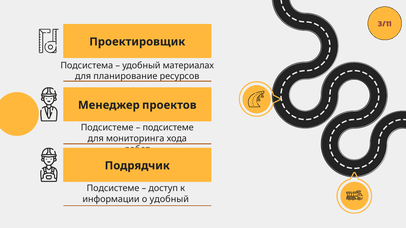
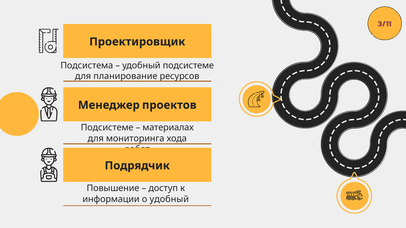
удобный материалах: материалах -> подсистеме
подсистеме at (168, 128): подсистеме -> материалах
Подсистеме at (113, 189): Подсистеме -> Повышение
